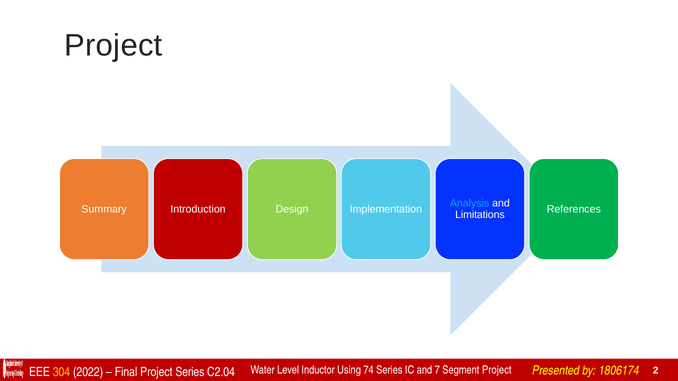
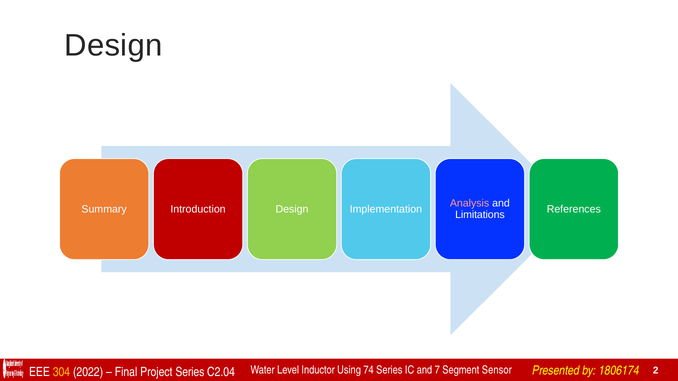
Project at (113, 46): Project -> Design
Analysis colour: light blue -> pink
Segment Project: Project -> Sensor
